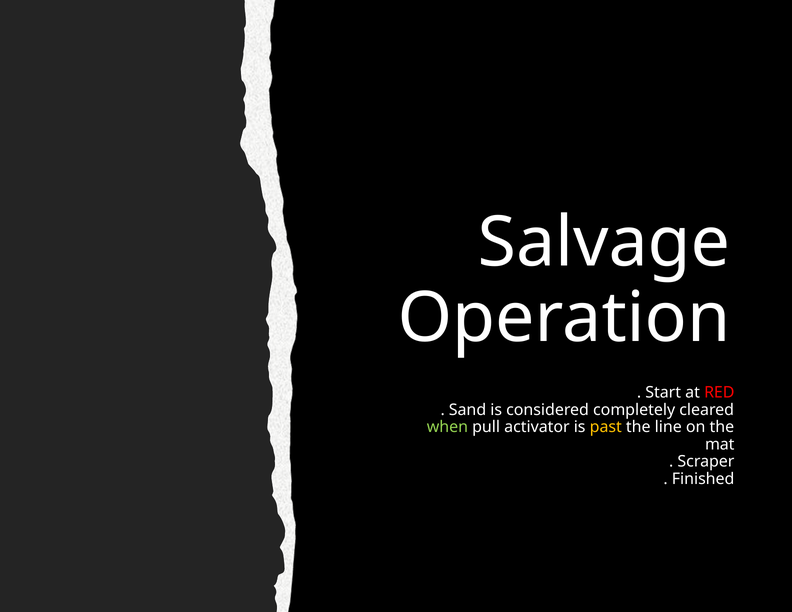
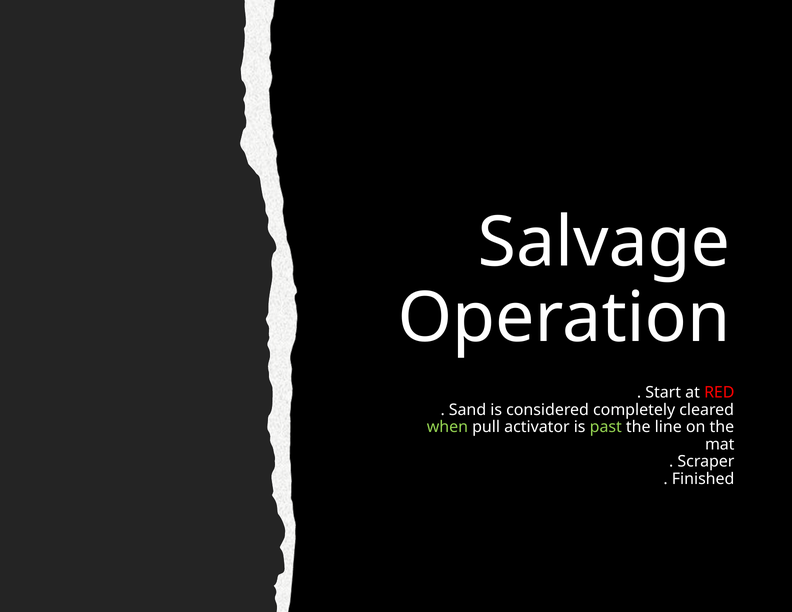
past colour: yellow -> light green
